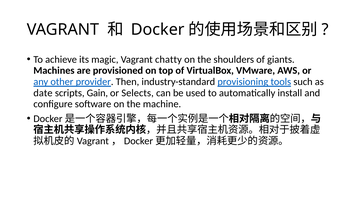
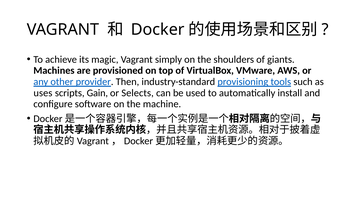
chatty: chatty -> simply
date: date -> uses
